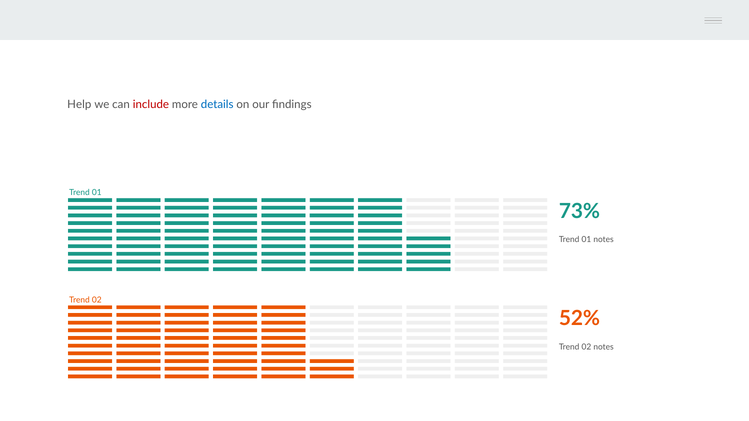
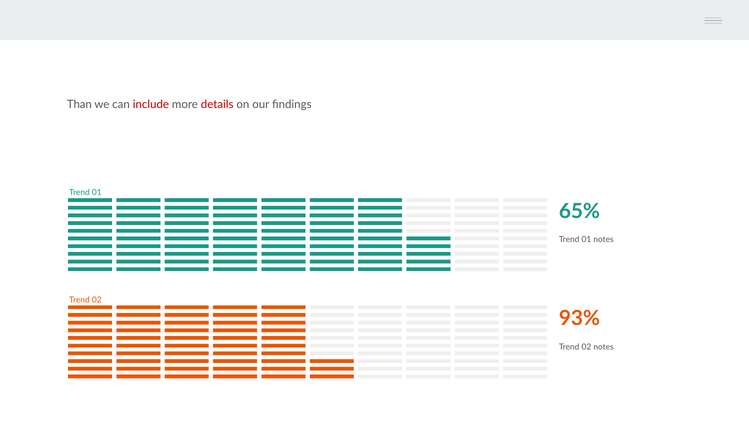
Help: Help -> Than
details colour: blue -> red
73%: 73% -> 65%
52%: 52% -> 93%
